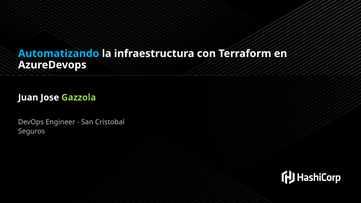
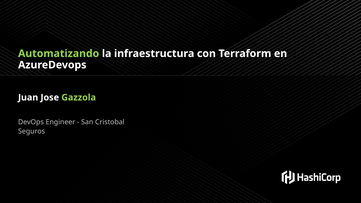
Automatizando colour: light blue -> light green
